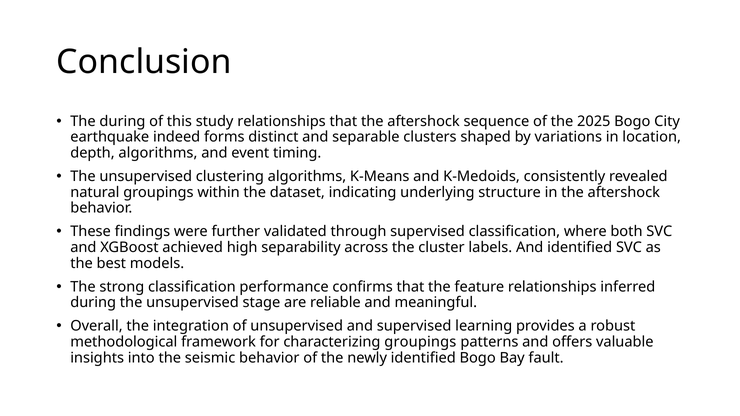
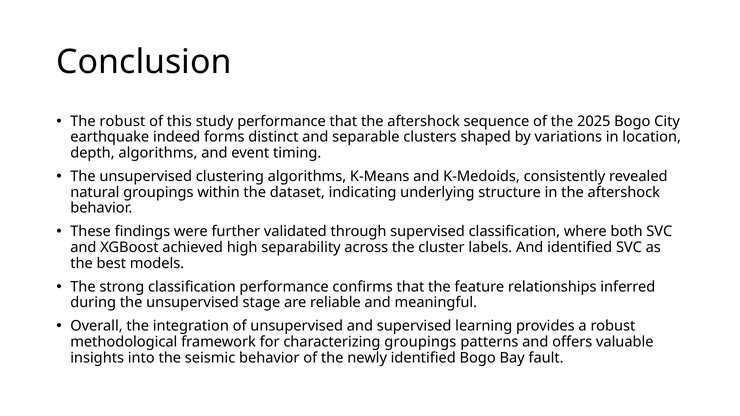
The during: during -> robust
study relationships: relationships -> performance
